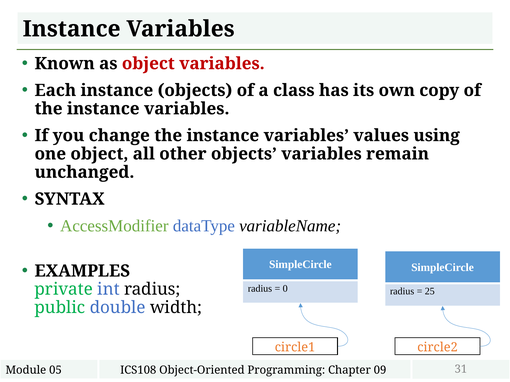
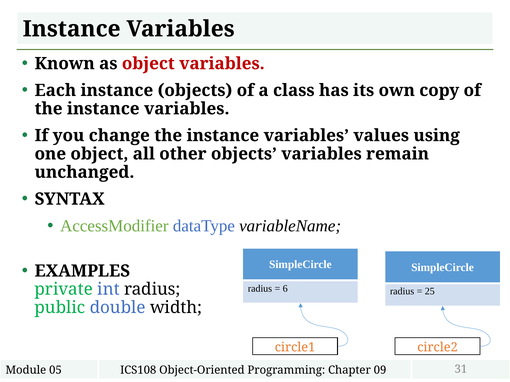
0: 0 -> 6
